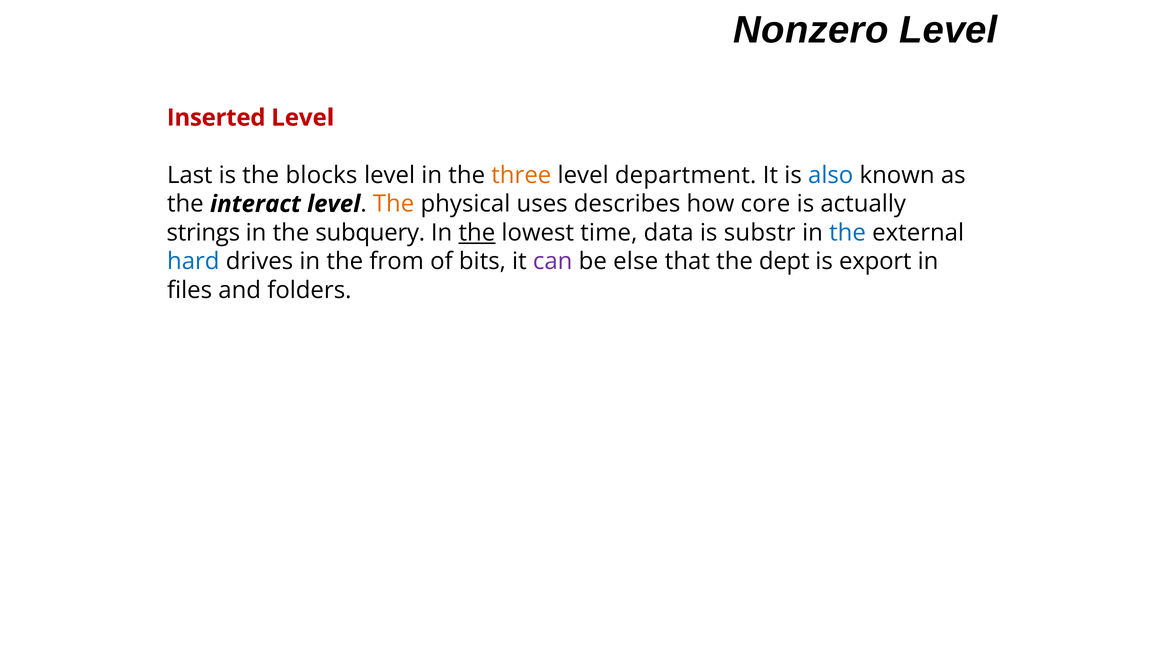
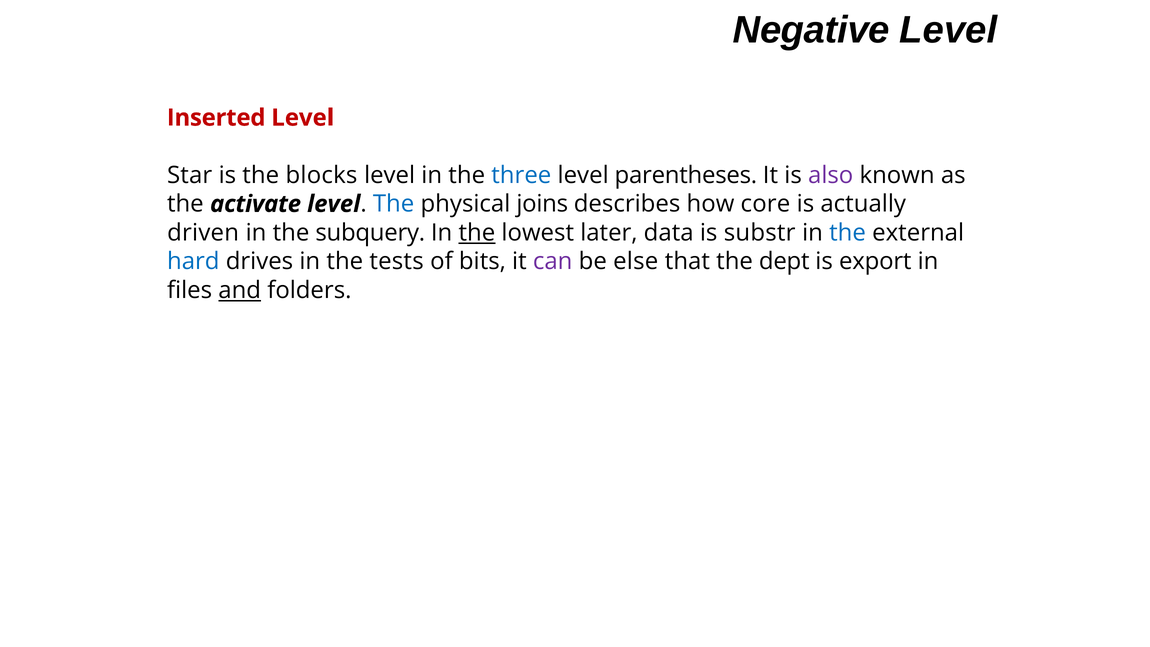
Nonzero: Nonzero -> Negative
Last: Last -> Star
three colour: orange -> blue
department: department -> parentheses
also colour: blue -> purple
interact: interact -> activate
The at (394, 204) colour: orange -> blue
uses: uses -> joins
strings: strings -> driven
time: time -> later
from: from -> tests
and underline: none -> present
